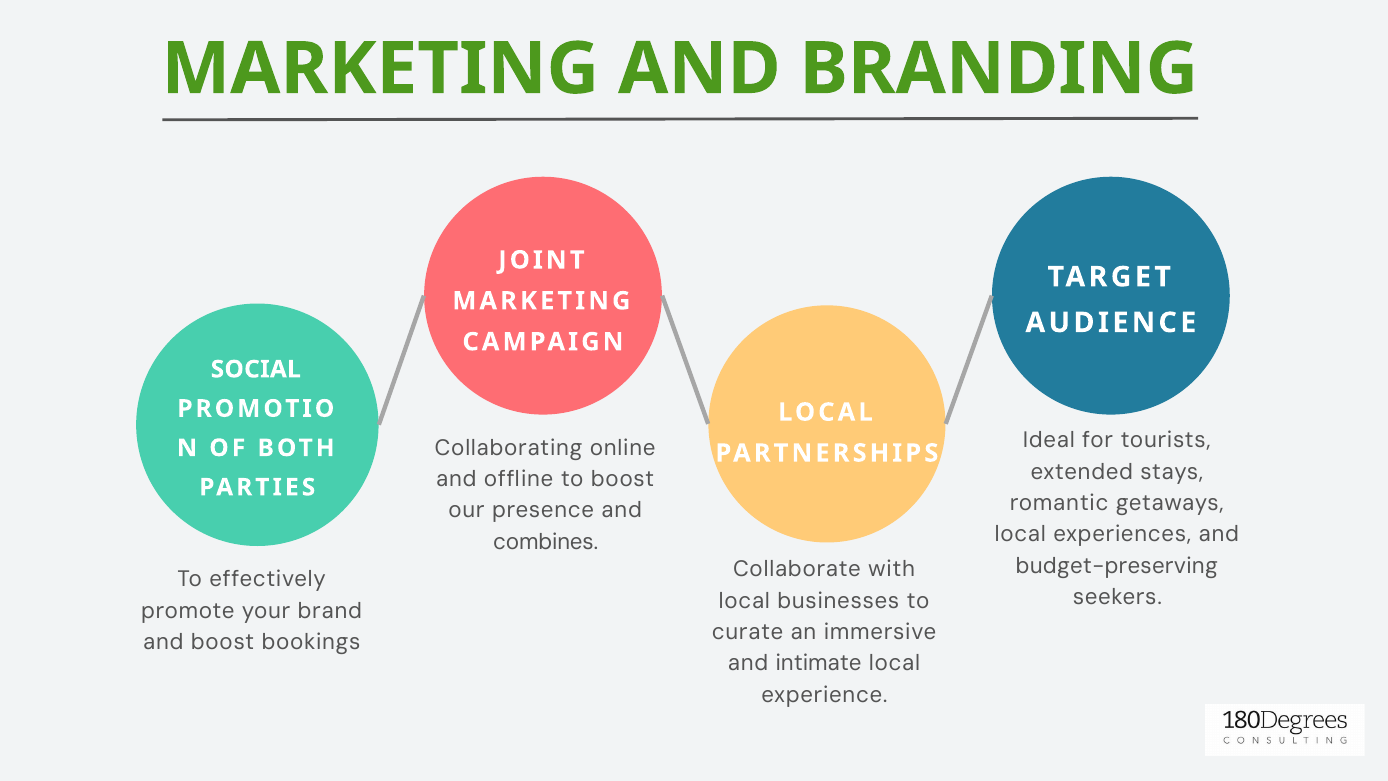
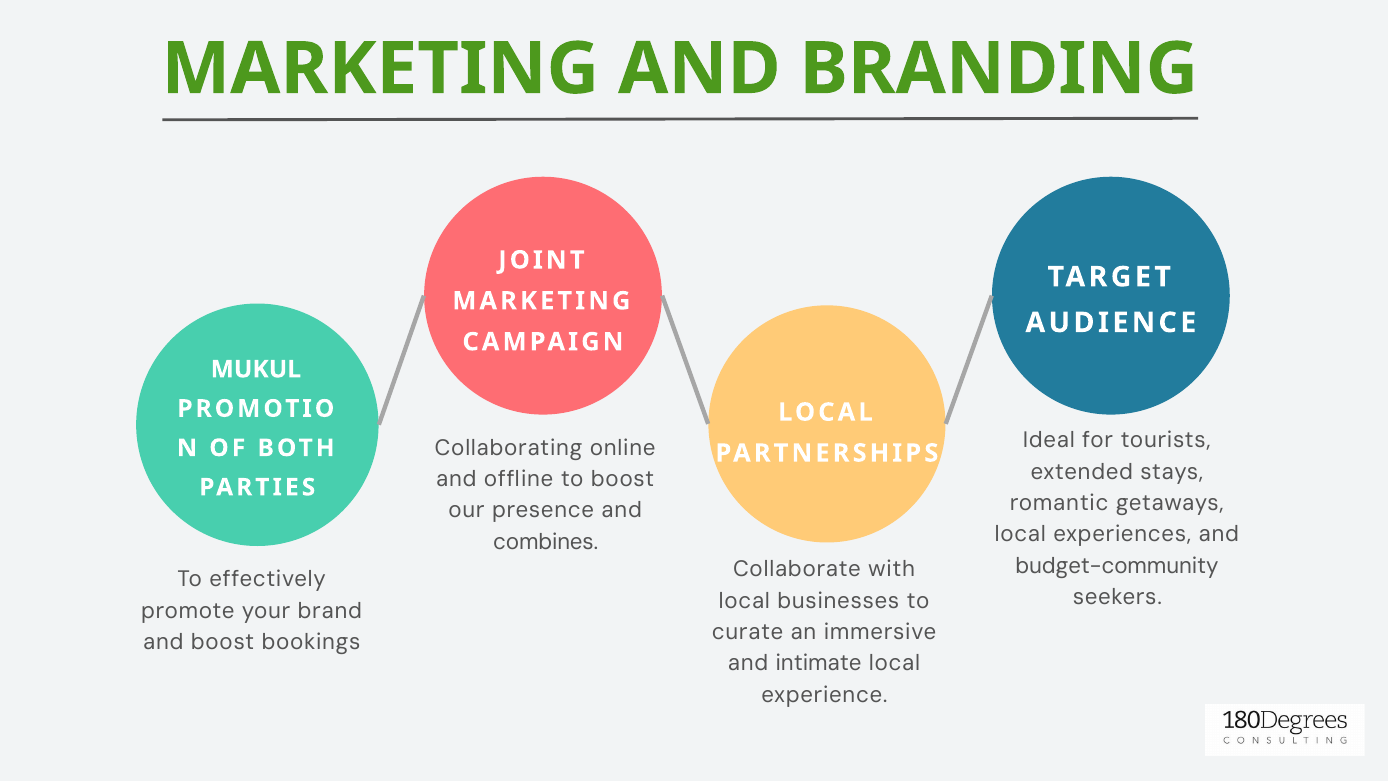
SOCIAL: SOCIAL -> MUKUL
budget-preserving: budget-preserving -> budget-community
